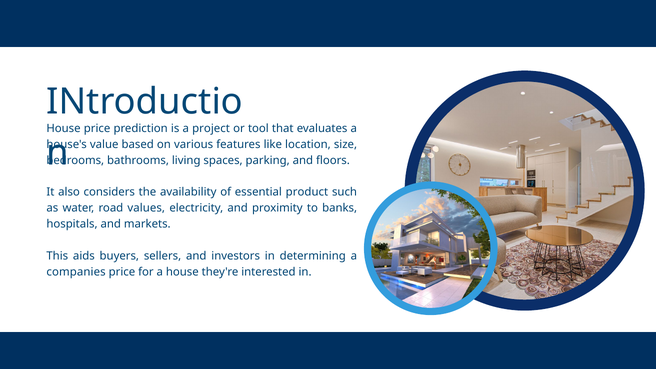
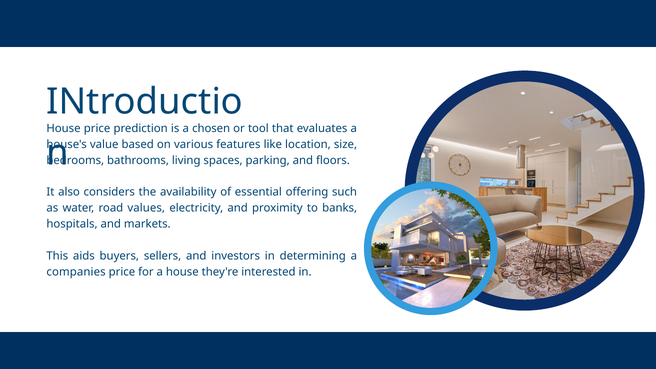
project: project -> chosen
product: product -> offering
